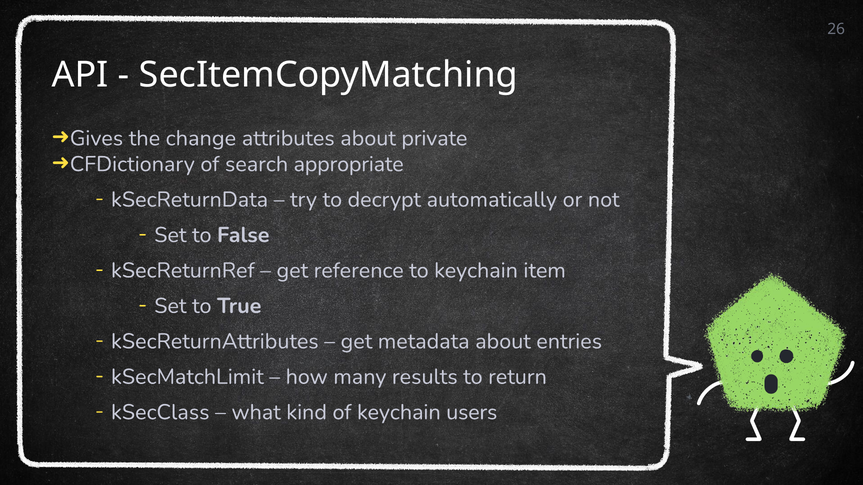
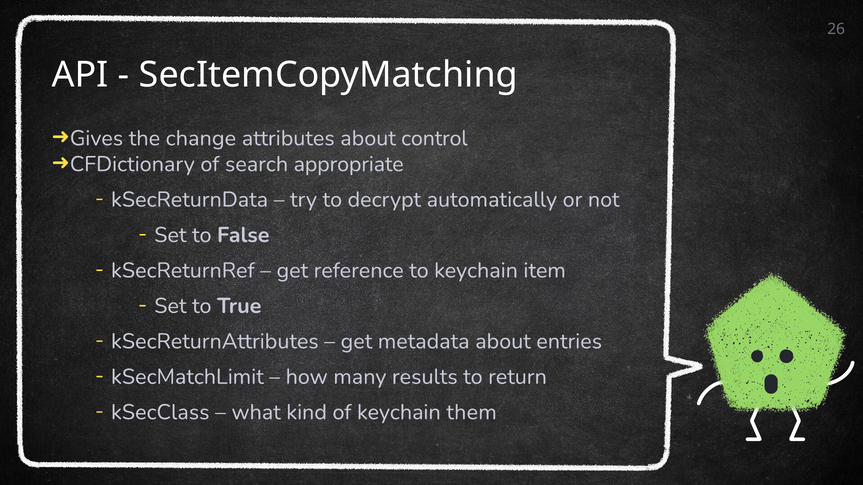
private: private -> control
users: users -> them
